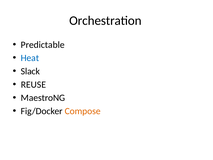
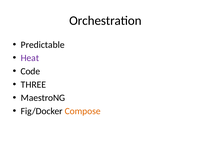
Heat colour: blue -> purple
Slack: Slack -> Code
REUSE: REUSE -> THREE
